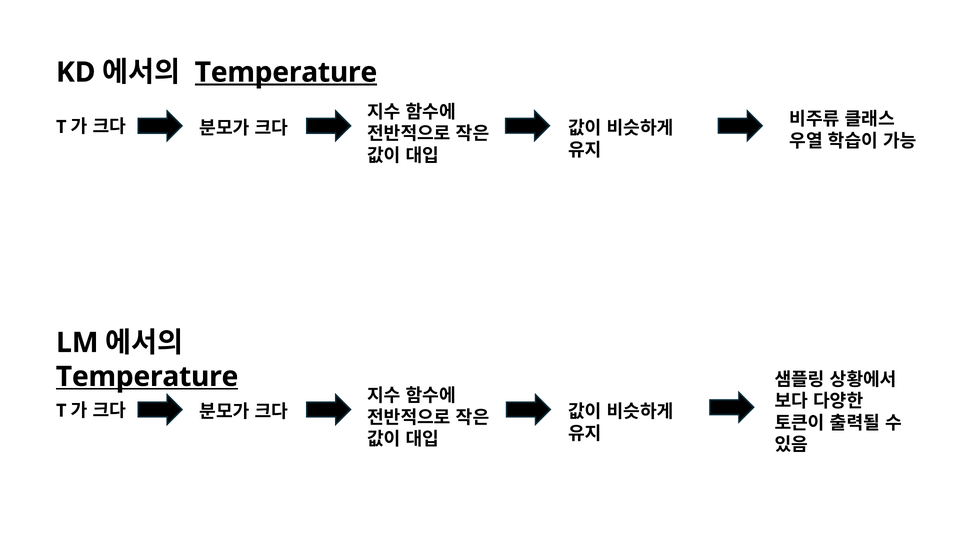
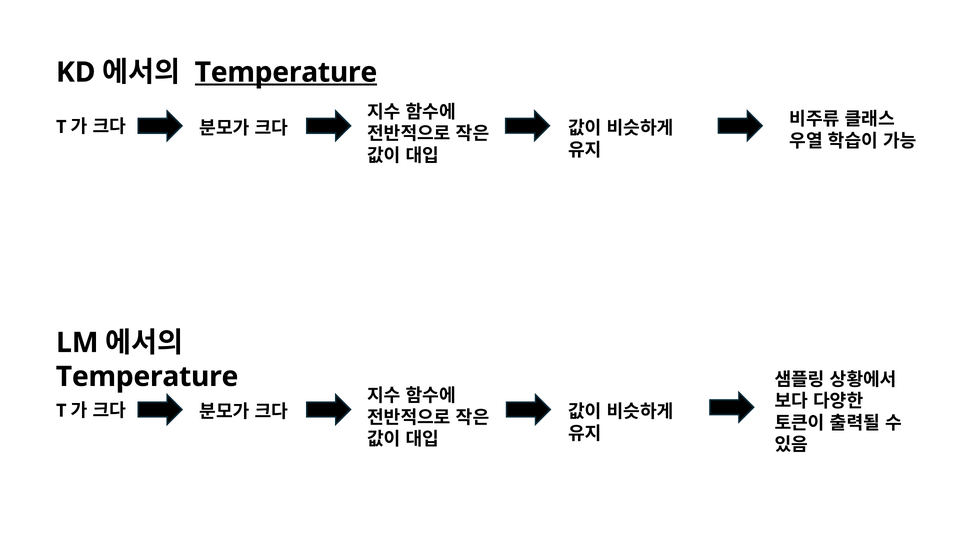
Temperature at (147, 377) underline: present -> none
